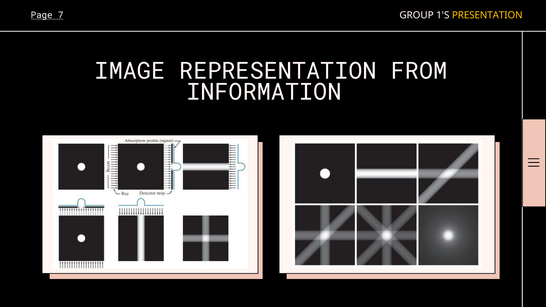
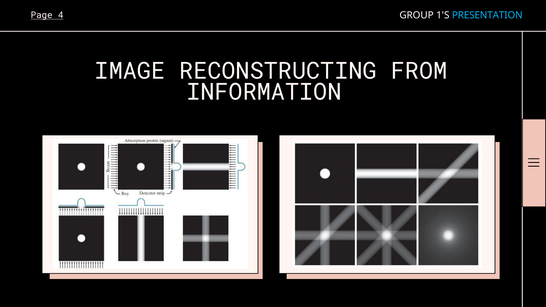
7: 7 -> 4
PRESENTATION colour: yellow -> light blue
REPRESENTATION: REPRESENTATION -> RECONSTRUCTING
